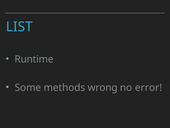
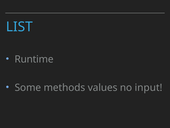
wrong: wrong -> values
error: error -> input
